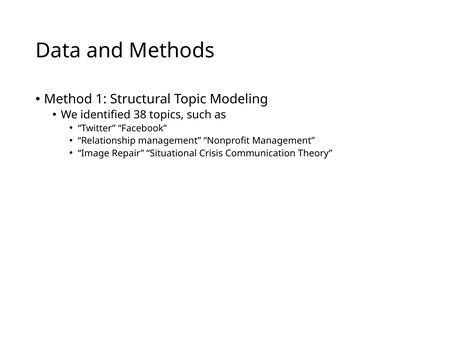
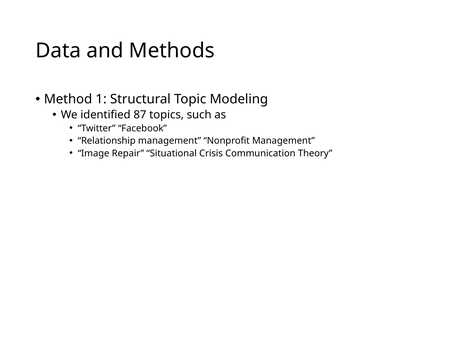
38: 38 -> 87
